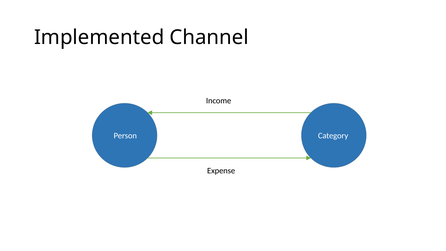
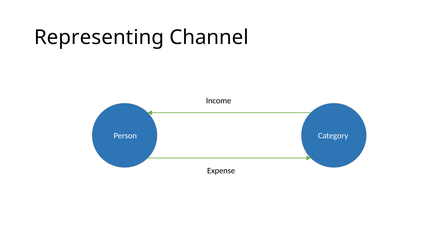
Implemented: Implemented -> Representing
